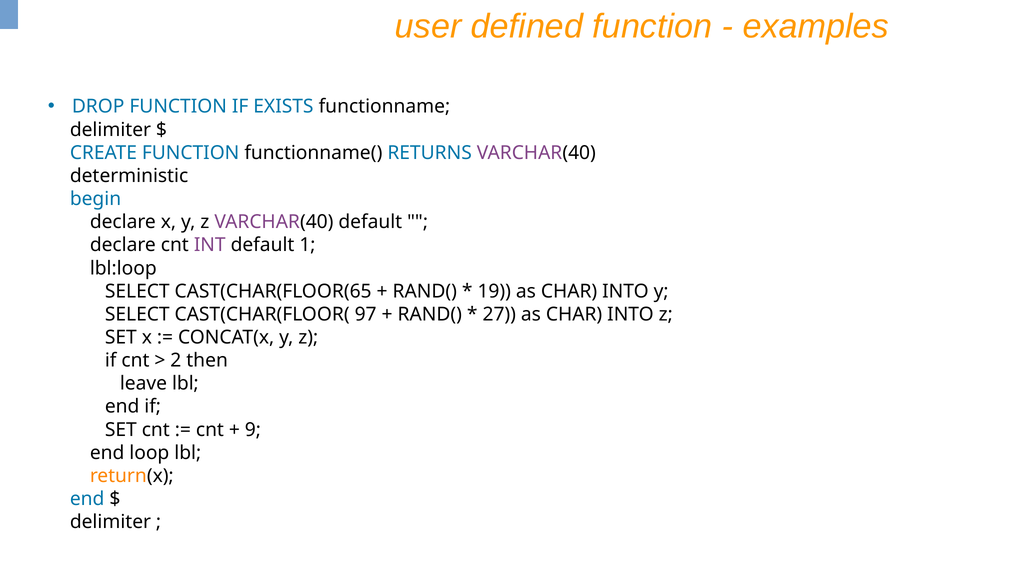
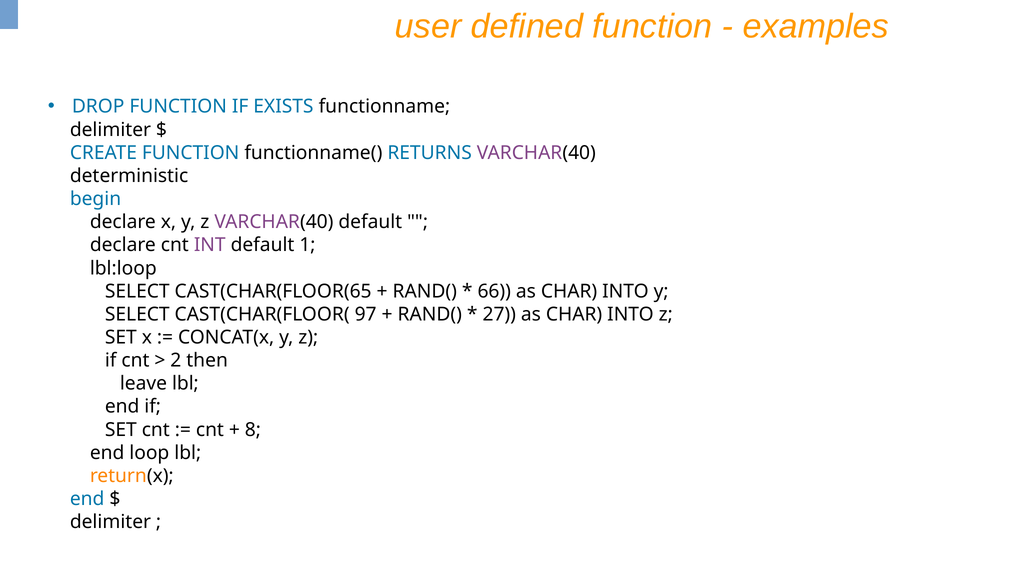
19: 19 -> 66
9: 9 -> 8
